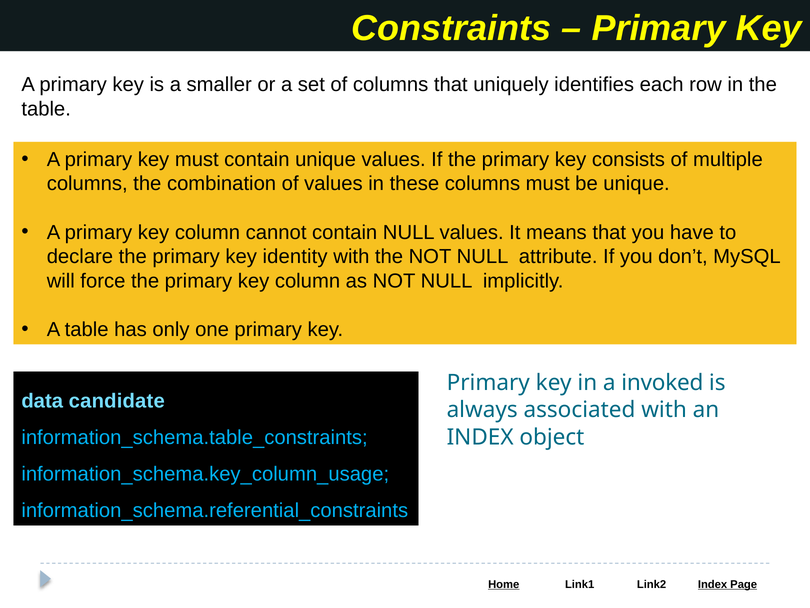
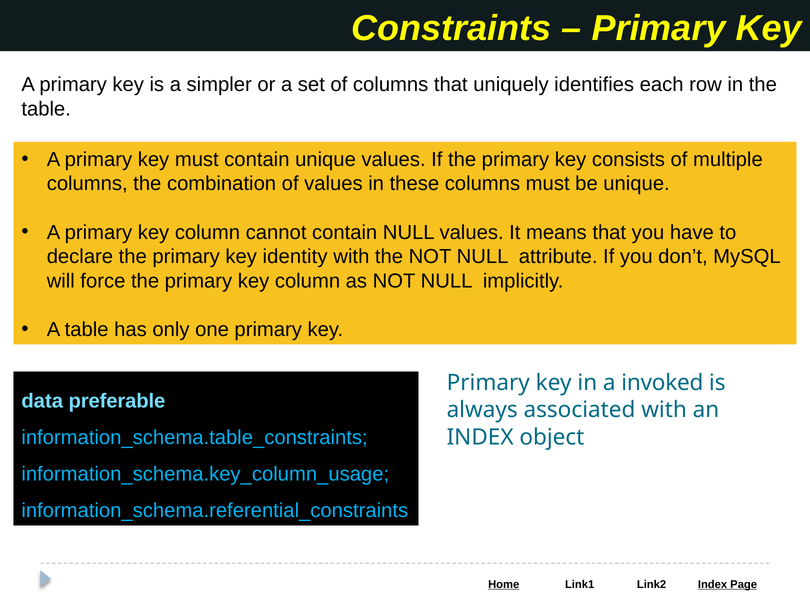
smaller: smaller -> simpler
candidate: candidate -> preferable
